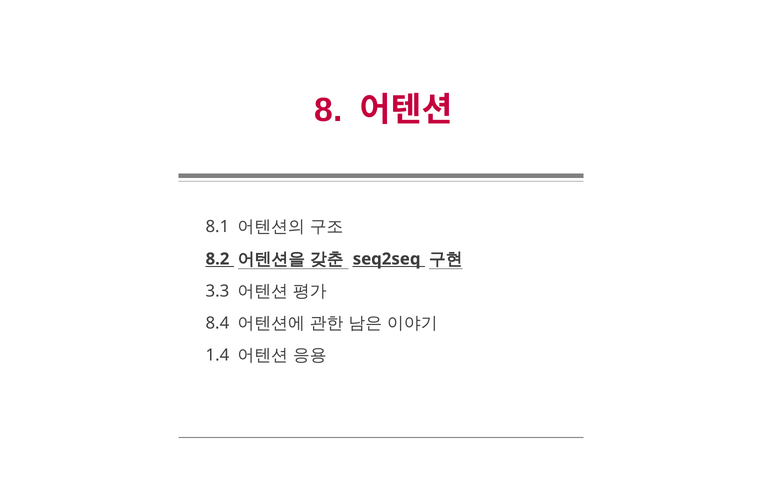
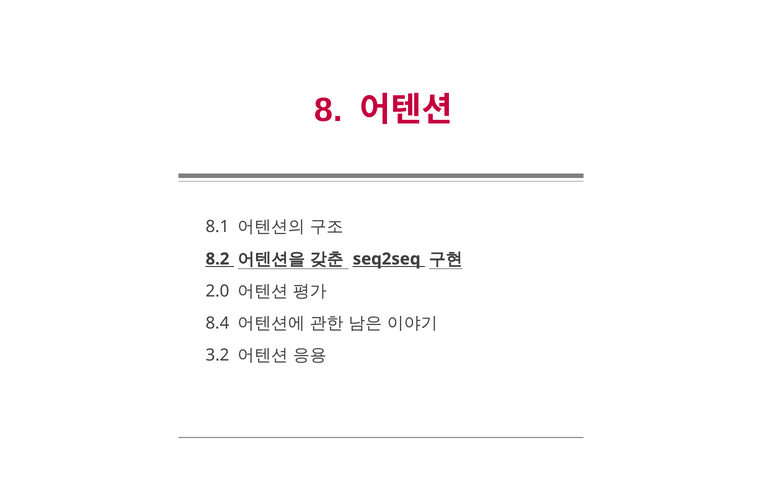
3.3: 3.3 -> 2.0
1.4: 1.4 -> 3.2
